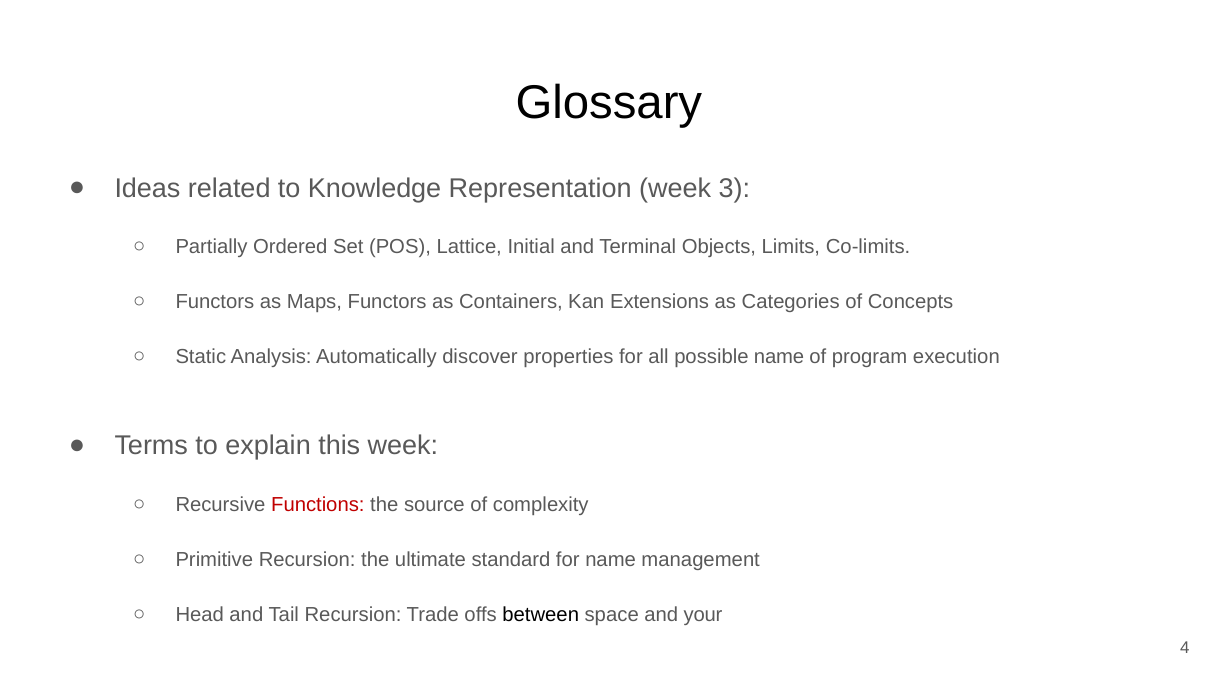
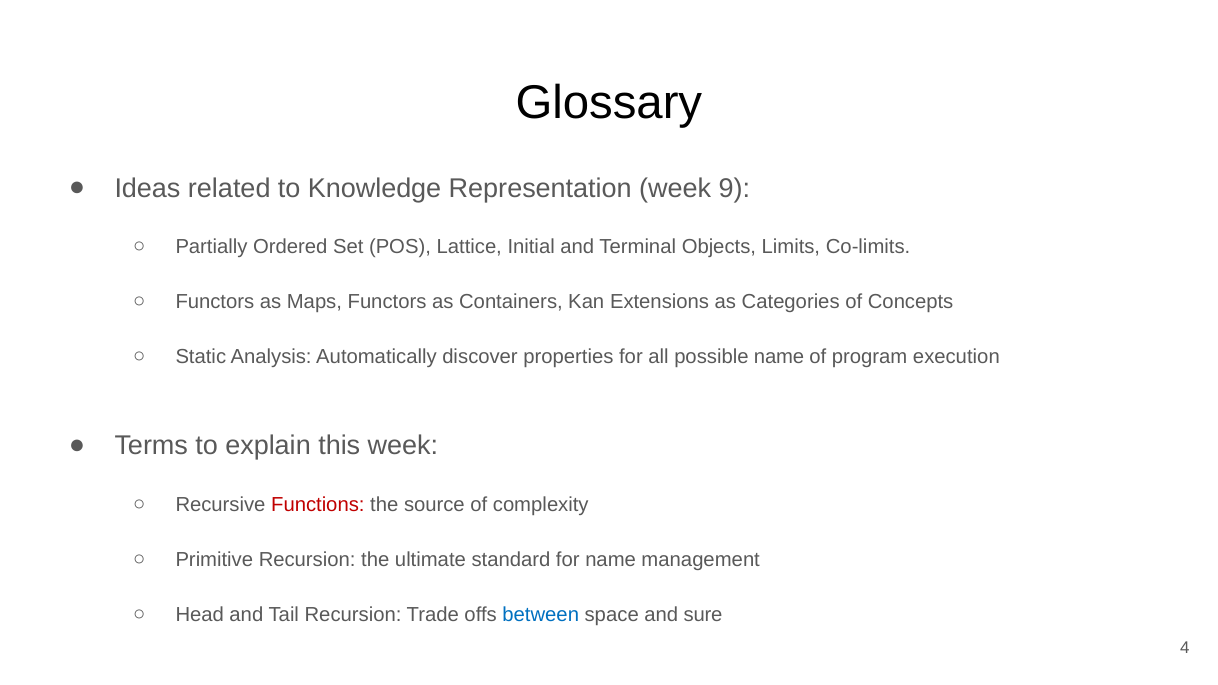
3: 3 -> 9
between colour: black -> blue
your: your -> sure
